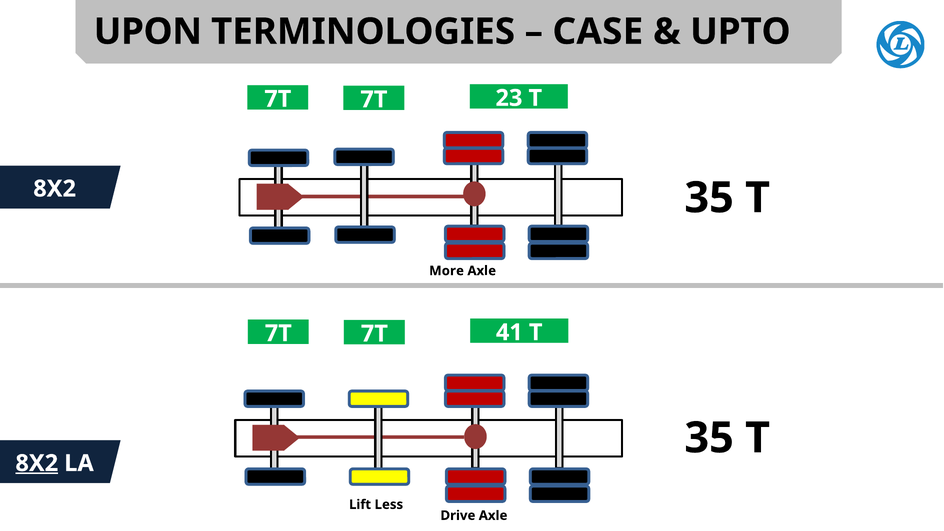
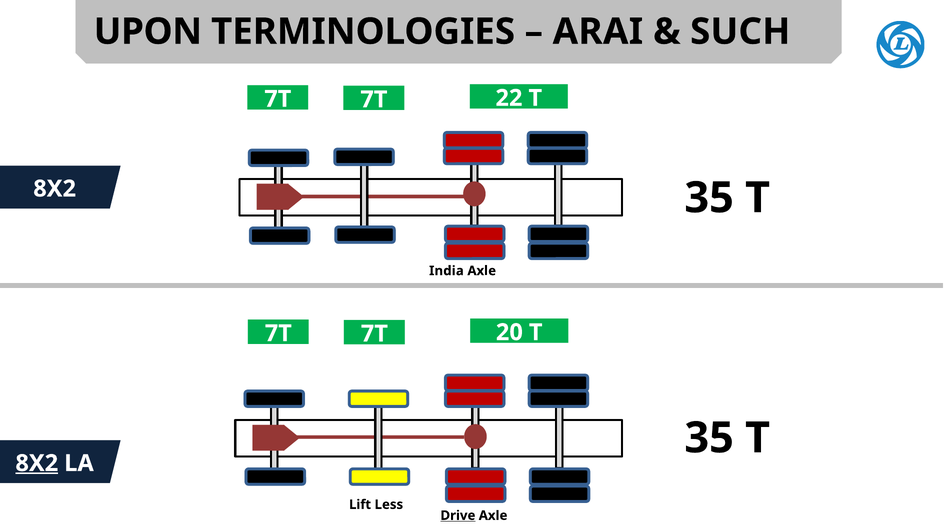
CASE: CASE -> ARAI
UPTO: UPTO -> SUCH
23: 23 -> 22
More: More -> India
41: 41 -> 20
Drive underline: none -> present
